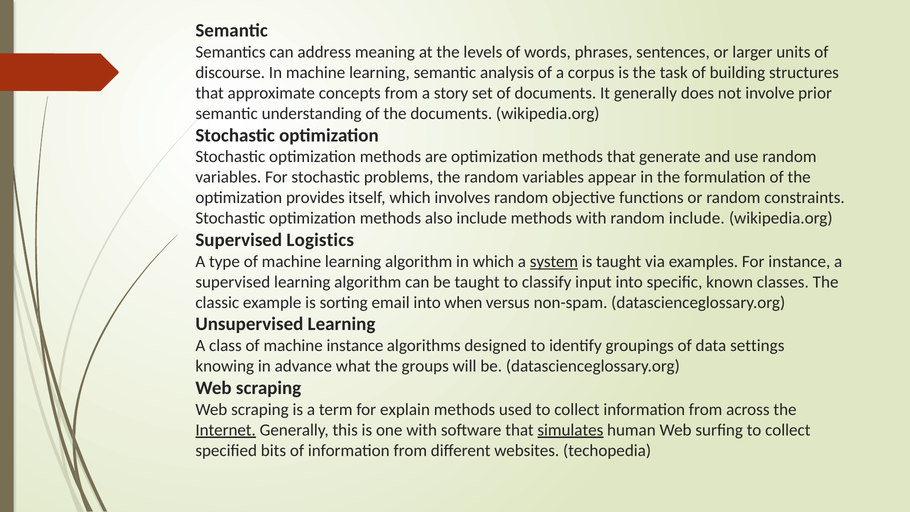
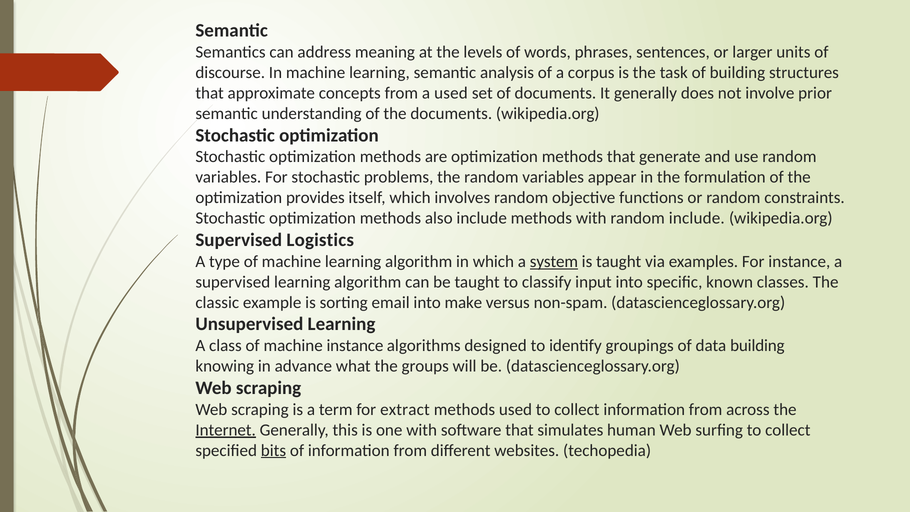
a story: story -> used
when: when -> make
data settings: settings -> building
explain: explain -> extract
simulates underline: present -> none
bits underline: none -> present
